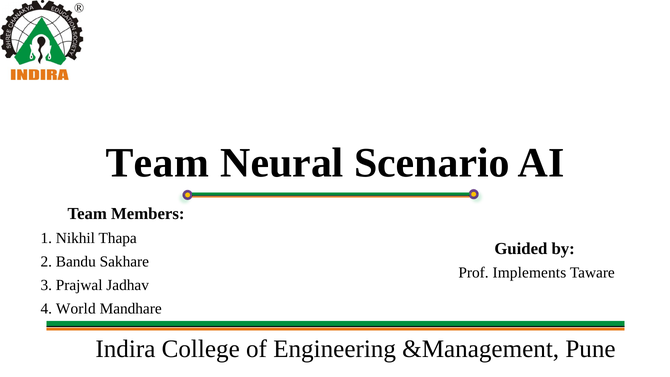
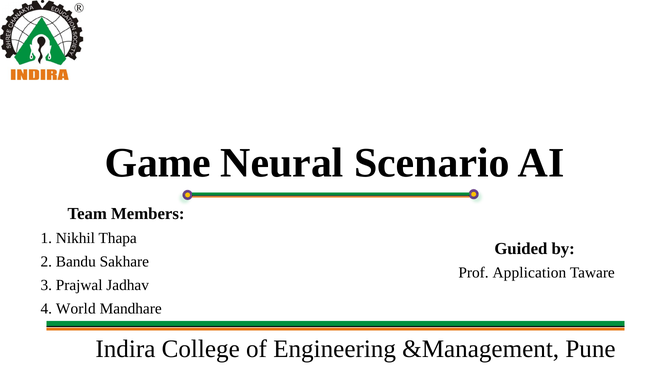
Team at (157, 163): Team -> Game
Implements: Implements -> Application
